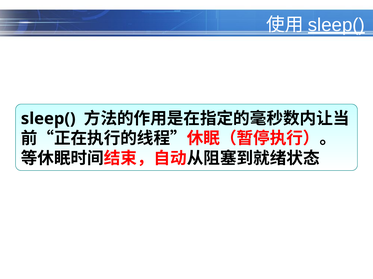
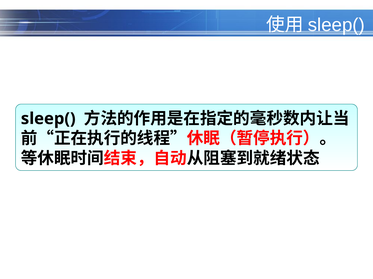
sleep( at (336, 25) underline: present -> none
